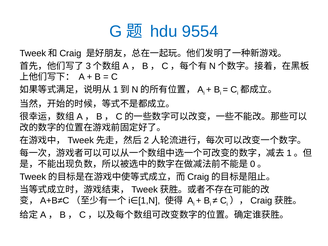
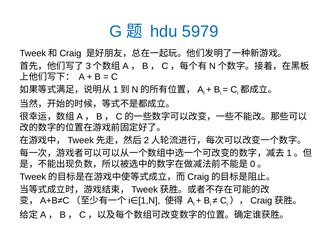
9554: 9554 -> 5979
